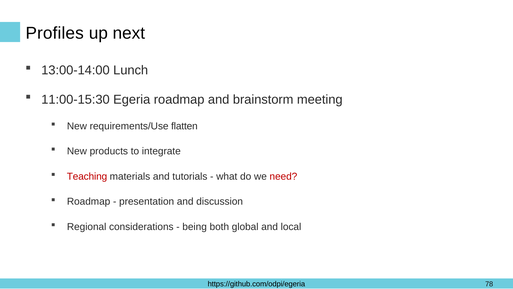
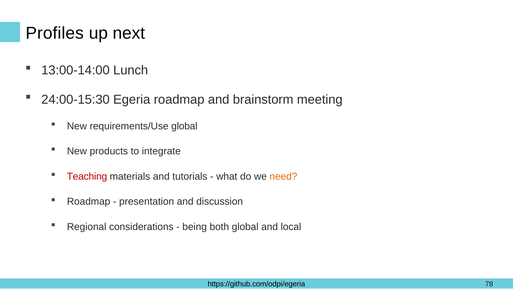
11:00-15:30: 11:00-15:30 -> 24:00-15:30
requirements/Use flatten: flatten -> global
need colour: red -> orange
